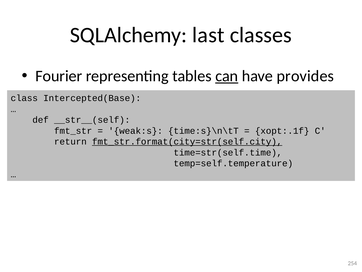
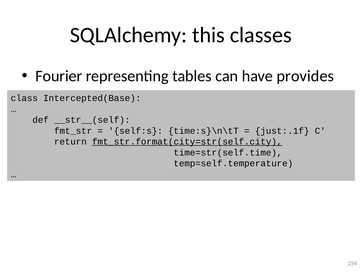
last: last -> this
can underline: present -> none
weak:s: weak:s -> self:s
xopt:.1f: xopt:.1f -> just:.1f
